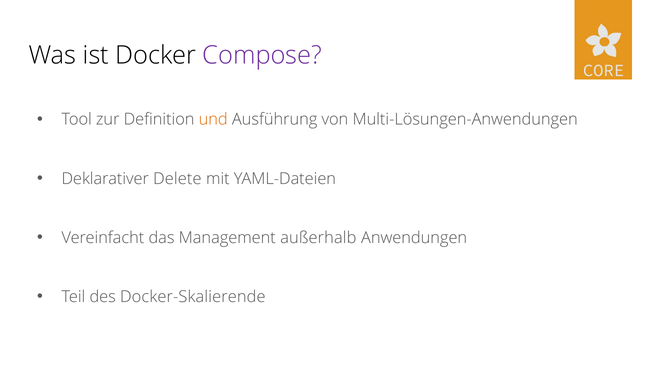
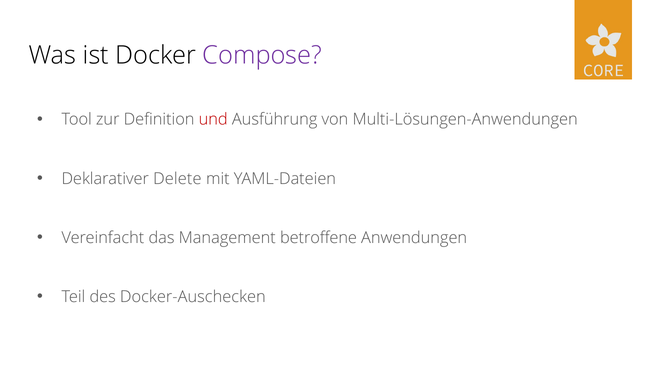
und colour: orange -> red
außerhalb: außerhalb -> betroffene
Docker-Skalierende: Docker-Skalierende -> Docker-Auschecken
